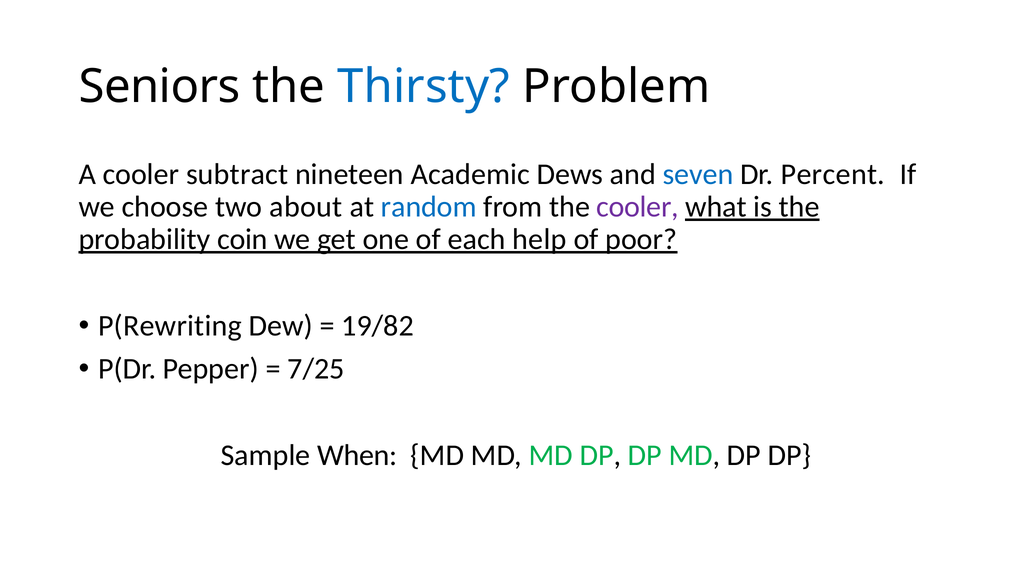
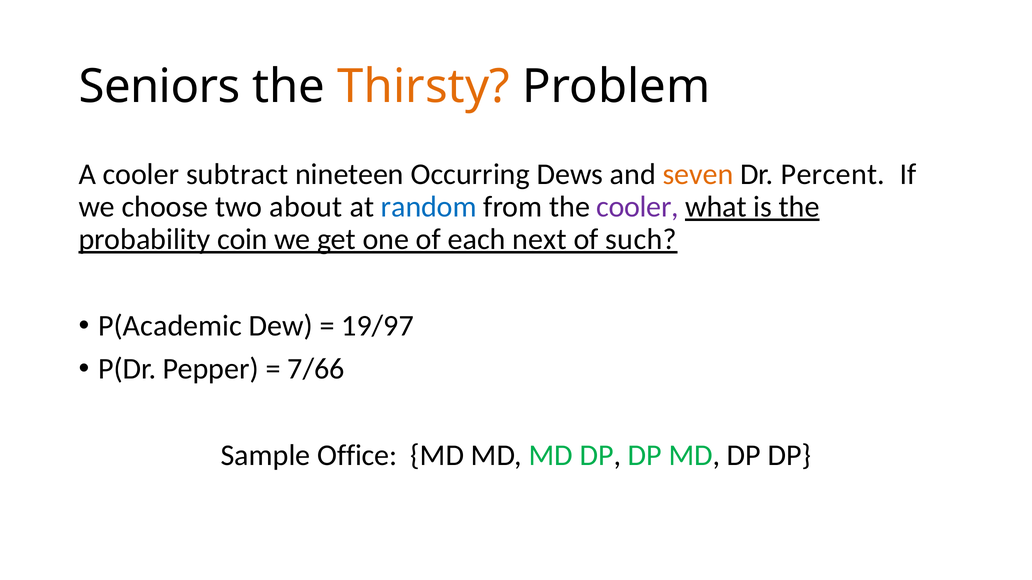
Thirsty colour: blue -> orange
Academic: Academic -> Occurring
seven colour: blue -> orange
help: help -> next
poor: poor -> such
P(Rewriting: P(Rewriting -> P(Academic
19/82: 19/82 -> 19/97
7/25: 7/25 -> 7/66
When: When -> Office
